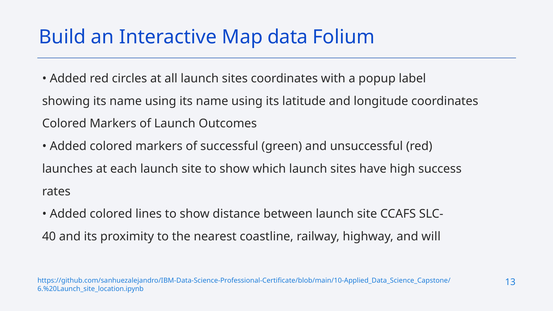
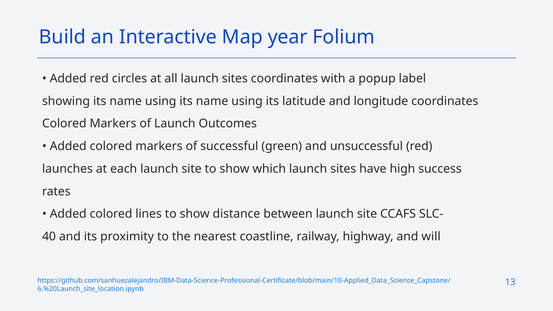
data: data -> year
